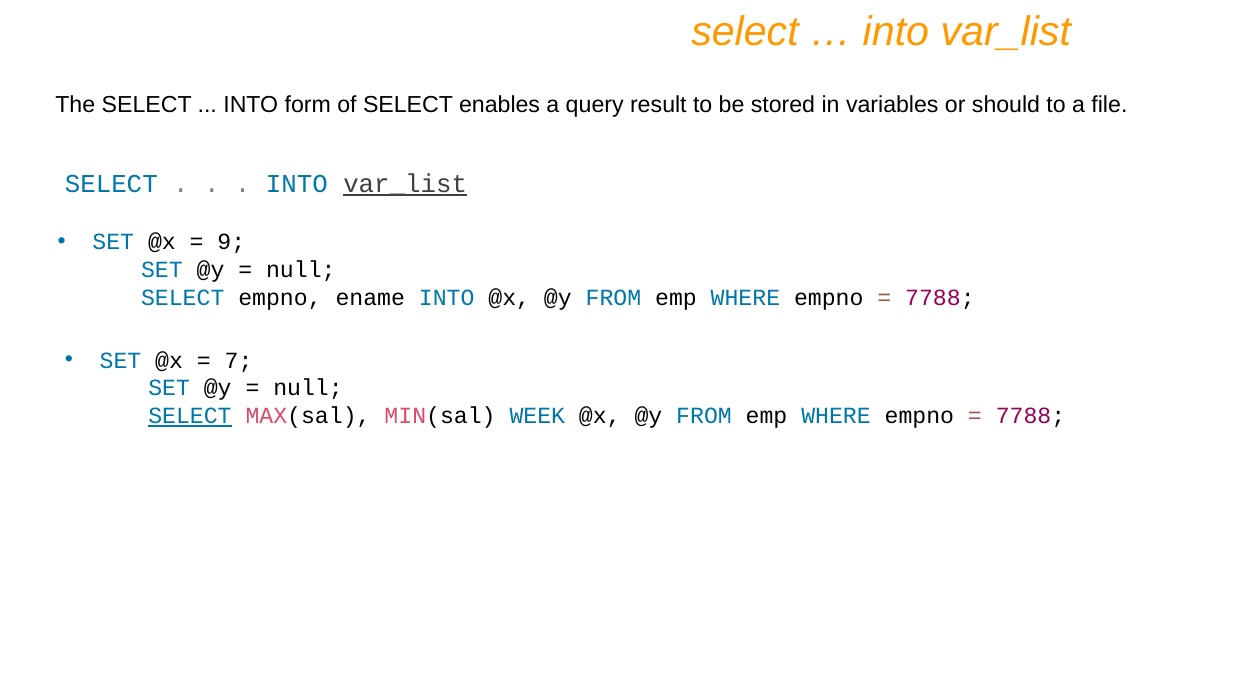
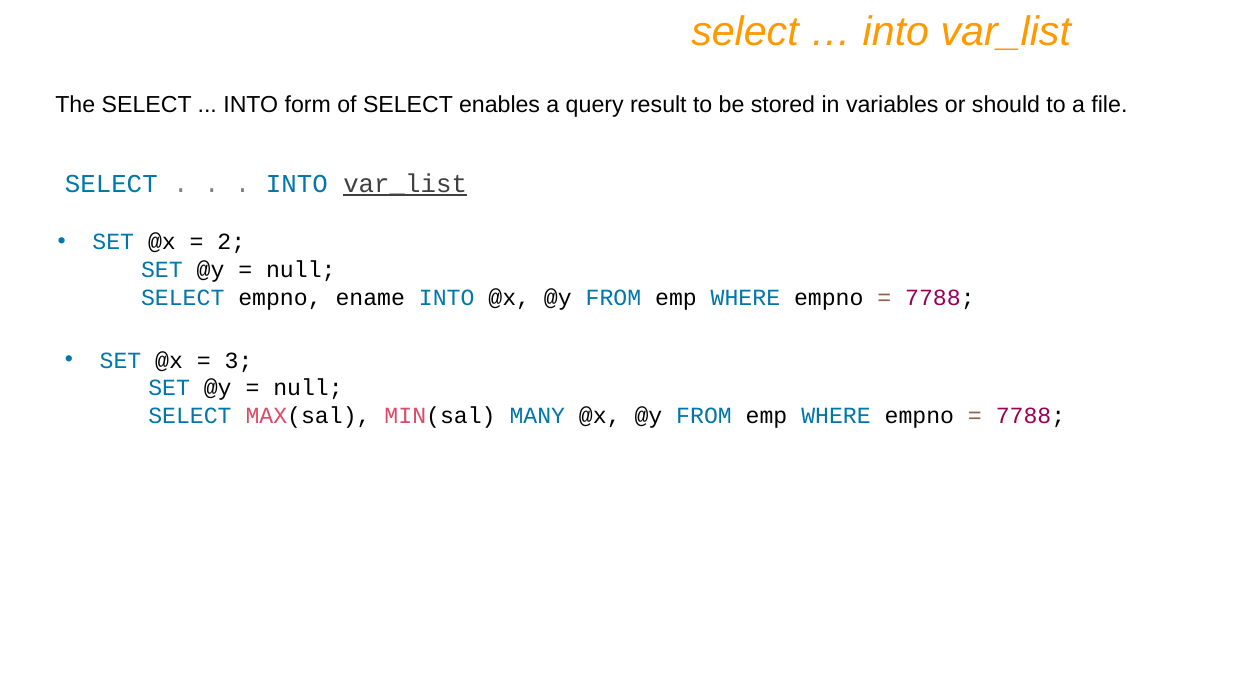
9: 9 -> 2
7: 7 -> 3
SELECT at (190, 416) underline: present -> none
WEEK: WEEK -> MANY
